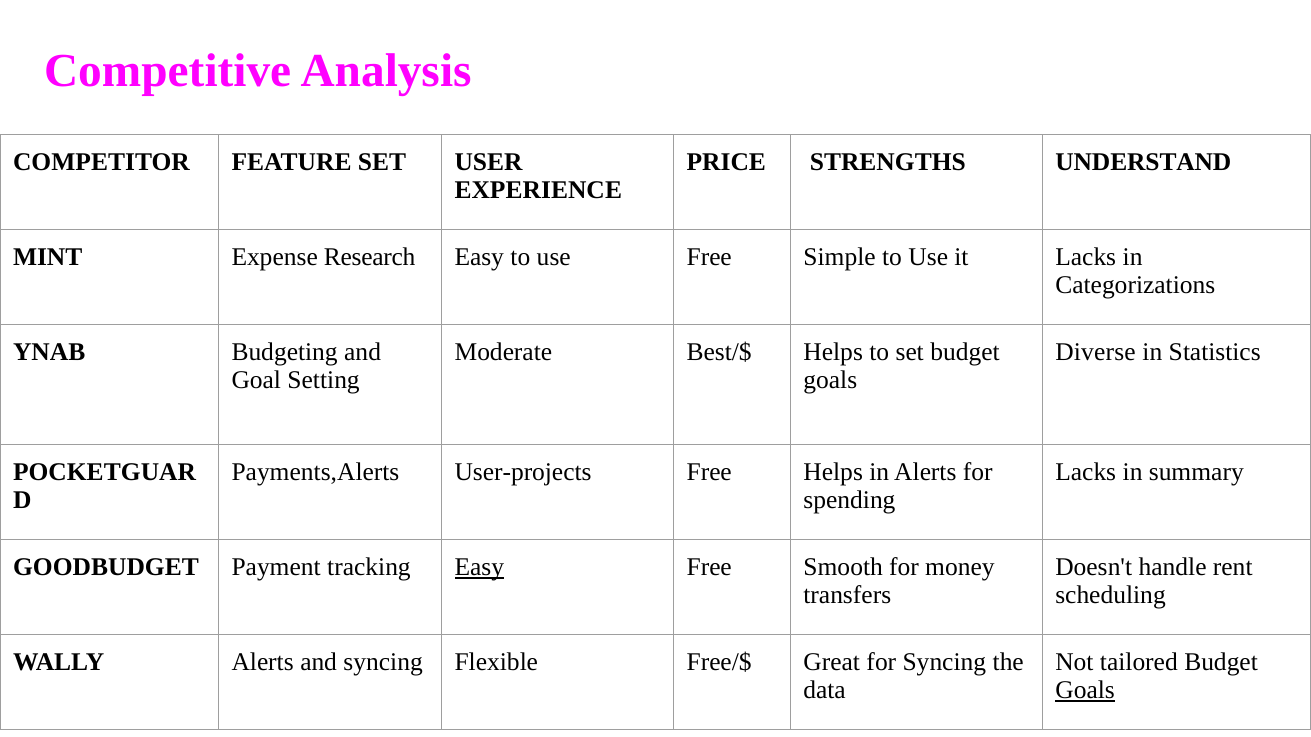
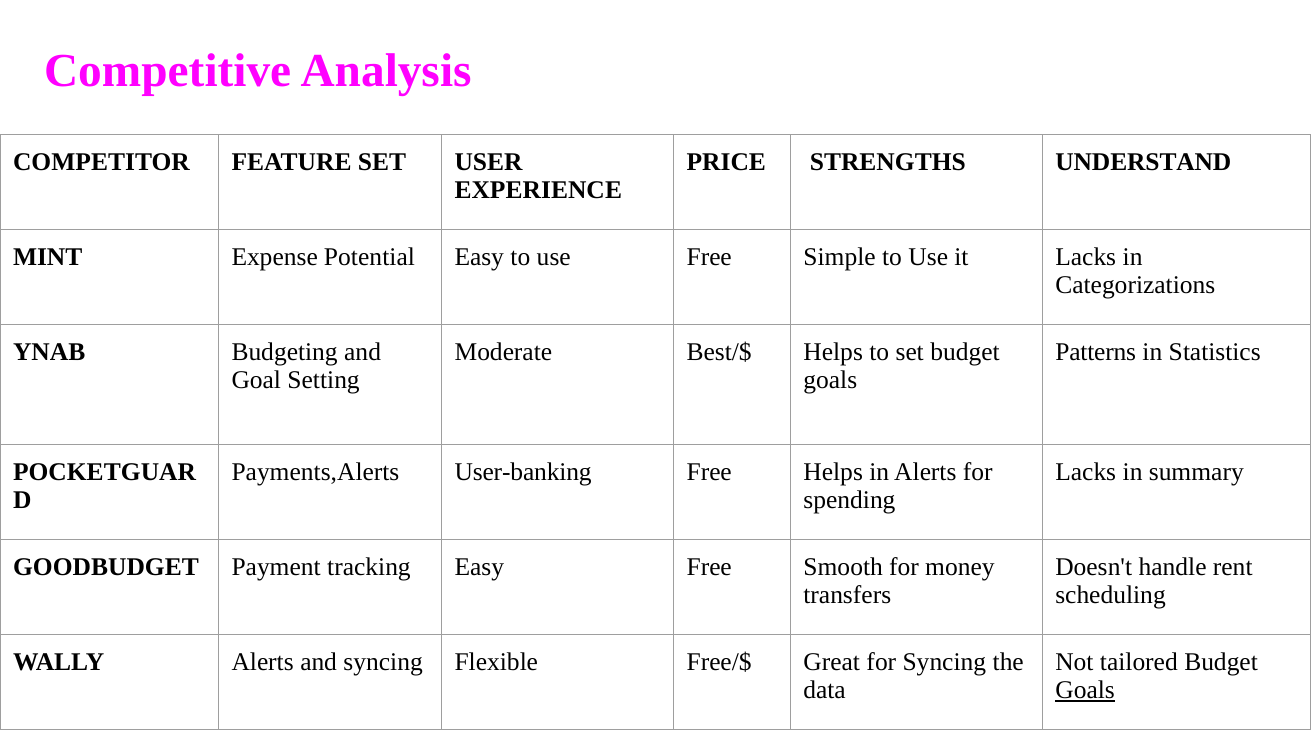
Research: Research -> Potential
Diverse: Diverse -> Patterns
User-projects: User-projects -> User-banking
Easy at (479, 567) underline: present -> none
